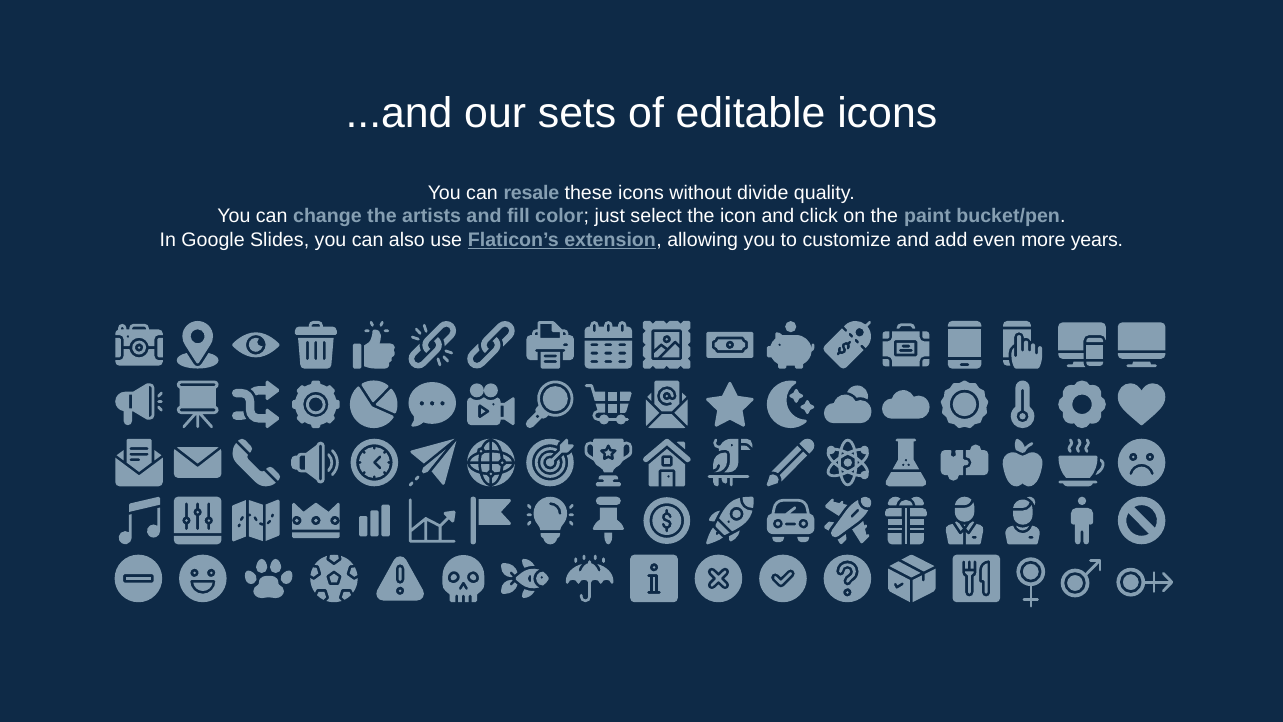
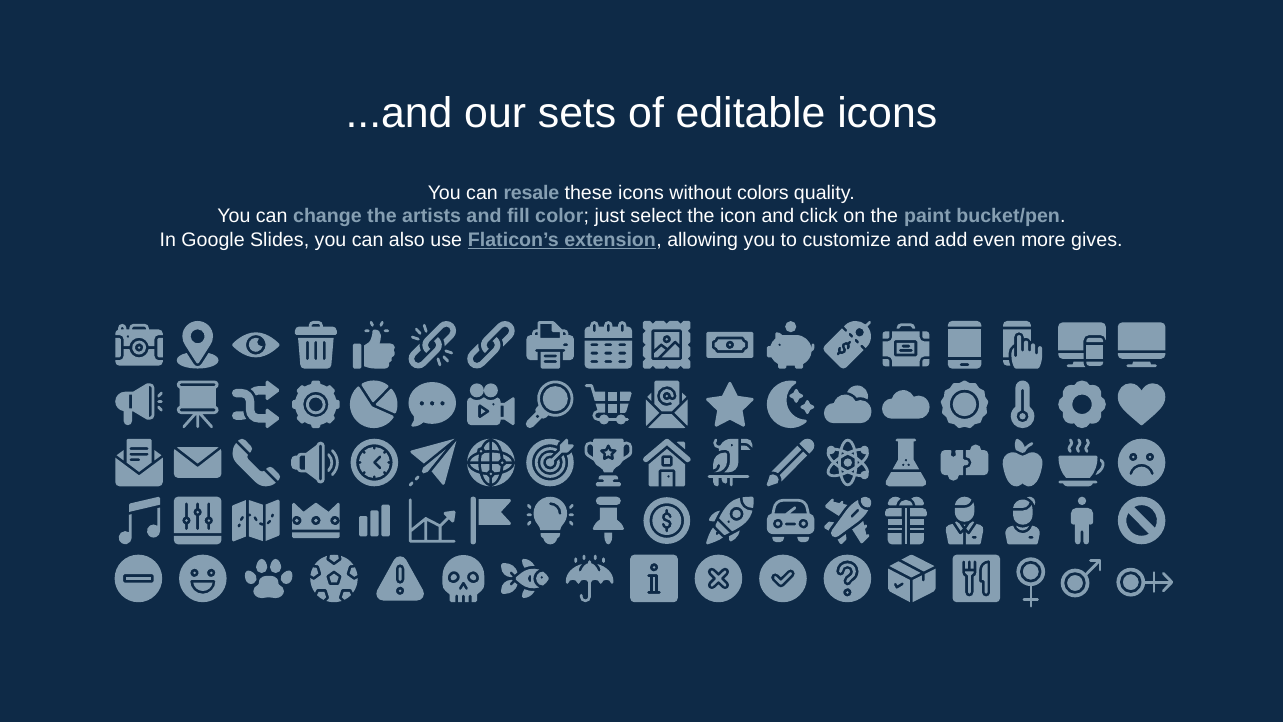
divide: divide -> colors
years: years -> gives
